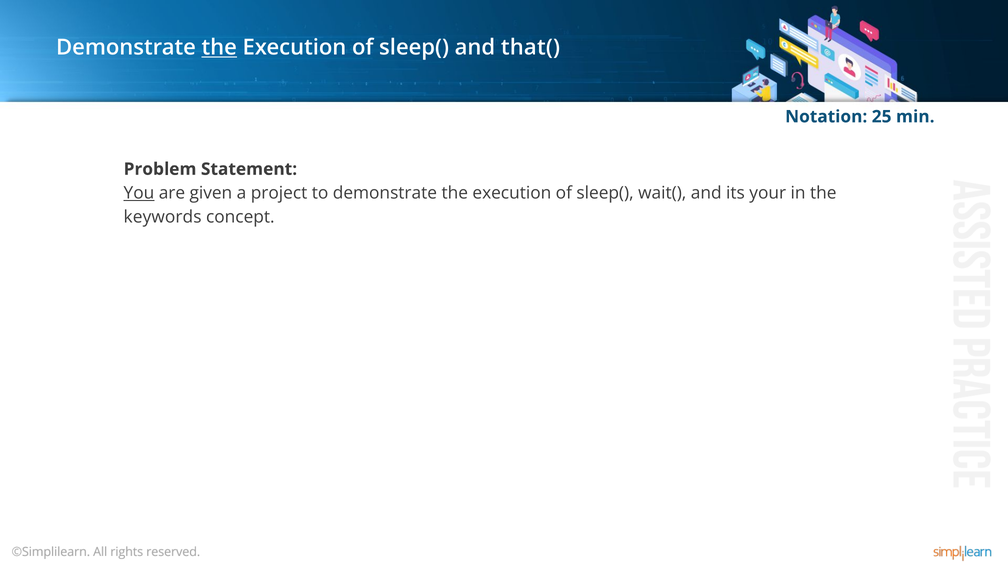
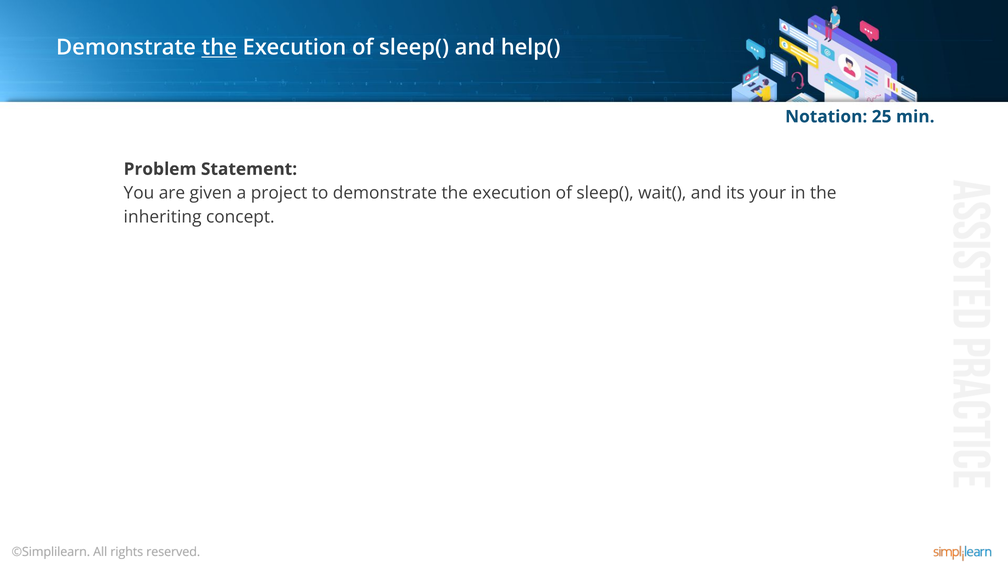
that(: that( -> help(
You underline: present -> none
keywords: keywords -> inheriting
